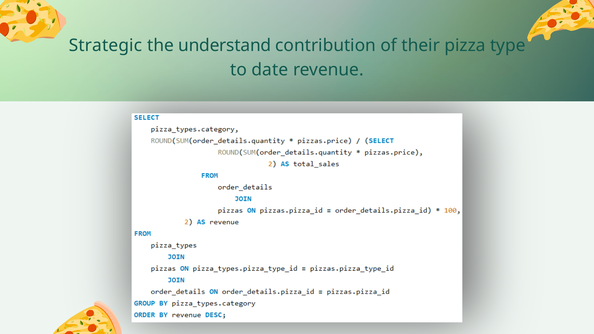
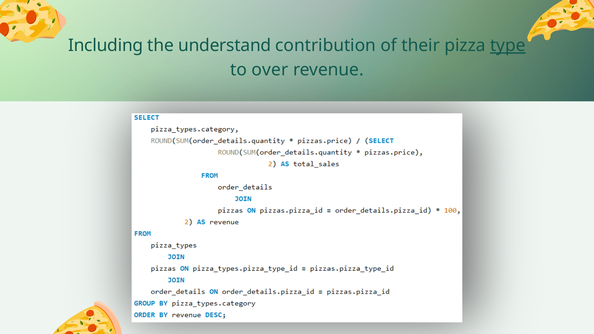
Strategic: Strategic -> Including
type underline: none -> present
date: date -> over
